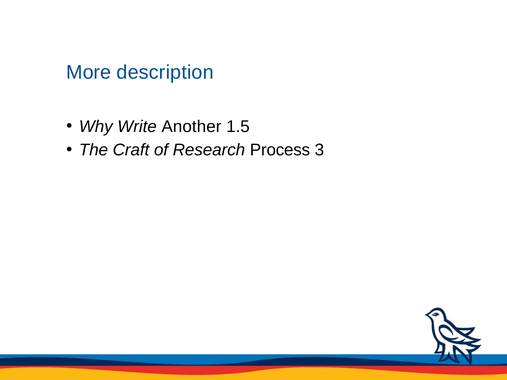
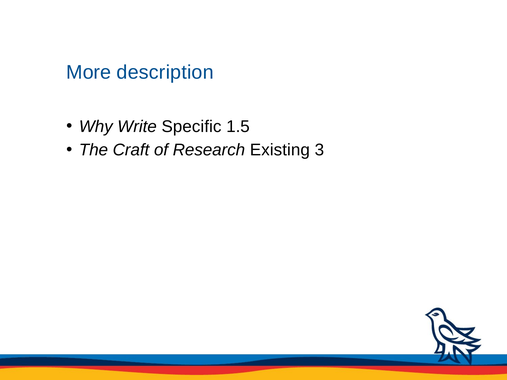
Another: Another -> Specific
Process: Process -> Existing
